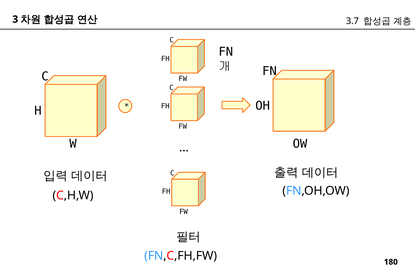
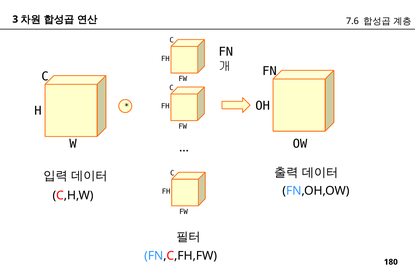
3.7: 3.7 -> 7.6
